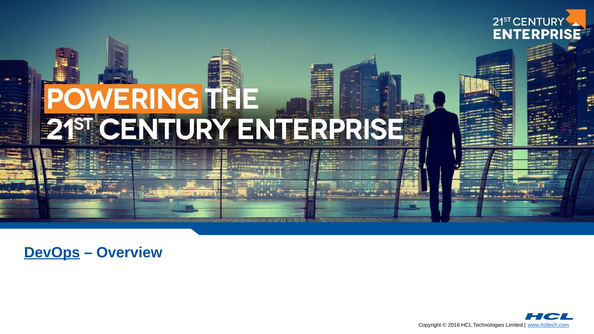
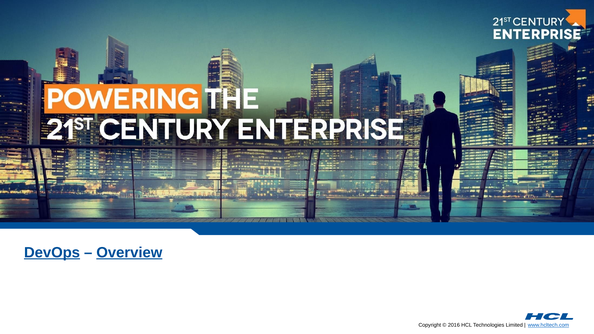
Overview underline: none -> present
